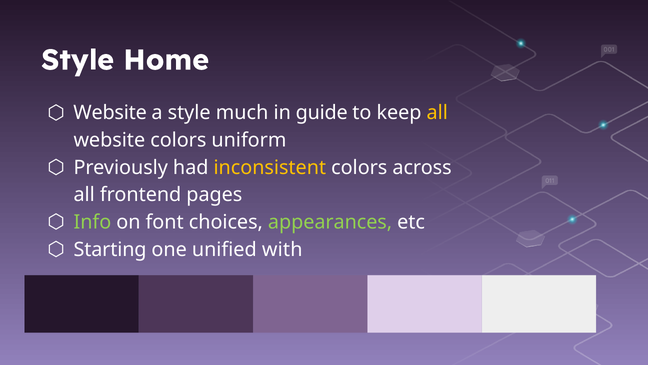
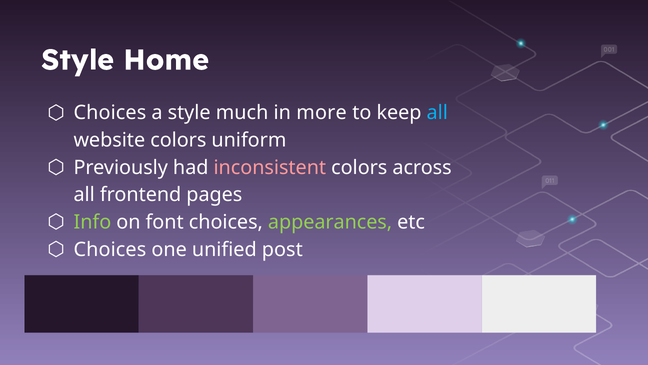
Website at (110, 113): Website -> Choices
guide: guide -> more
all at (437, 113) colour: yellow -> light blue
inconsistent colour: yellow -> pink
Starting at (110, 249): Starting -> Choices
with: with -> post
